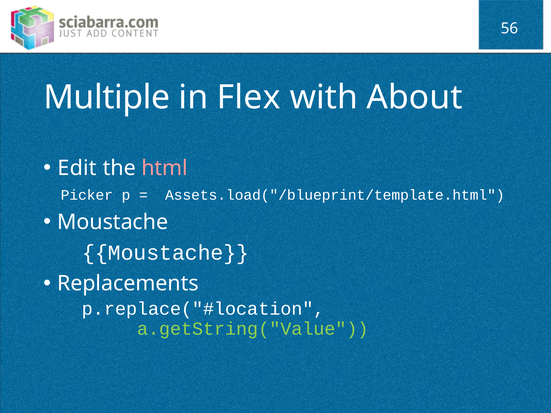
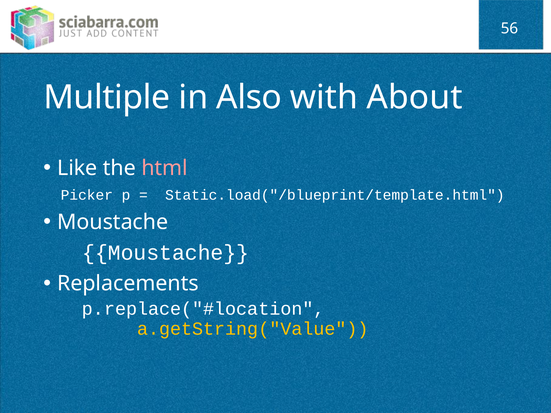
Flex: Flex -> Also
Edit: Edit -> Like
Assets.load("/blueprint/template.html: Assets.load("/blueprint/template.html -> Static.load("/blueprint/template.html
a.getString("Value colour: light green -> yellow
